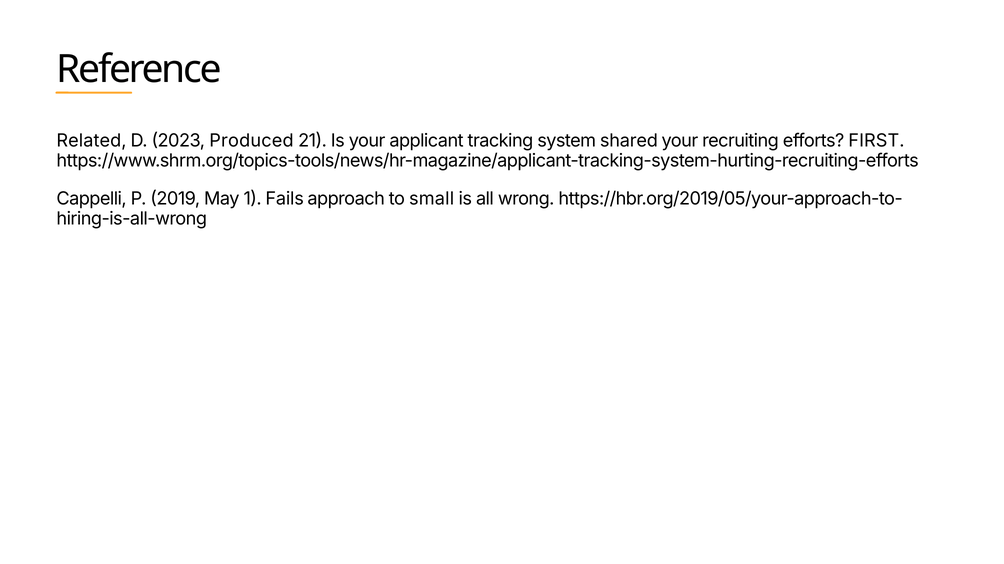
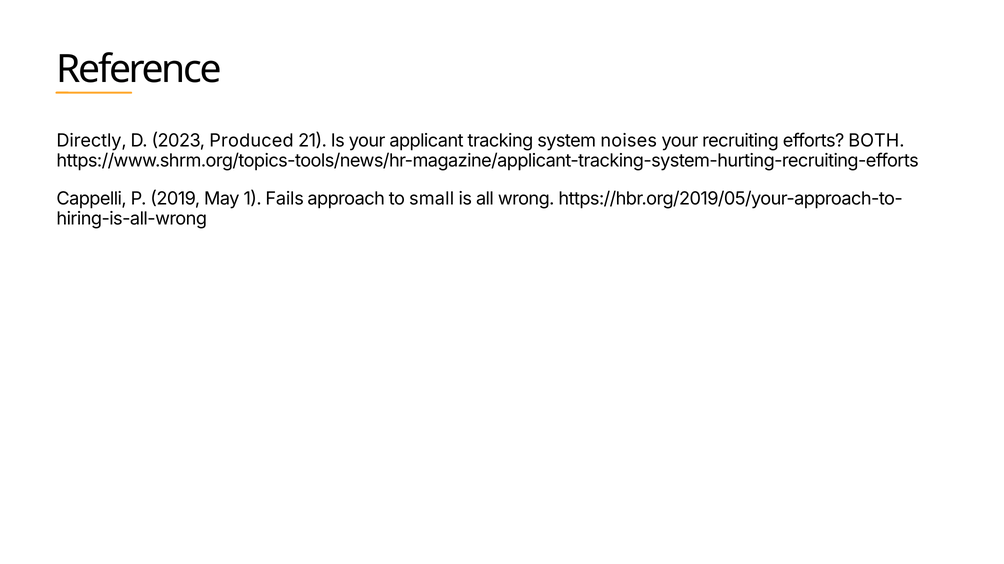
Related: Related -> Directly
shared: shared -> noises
FIRST: FIRST -> BOTH
